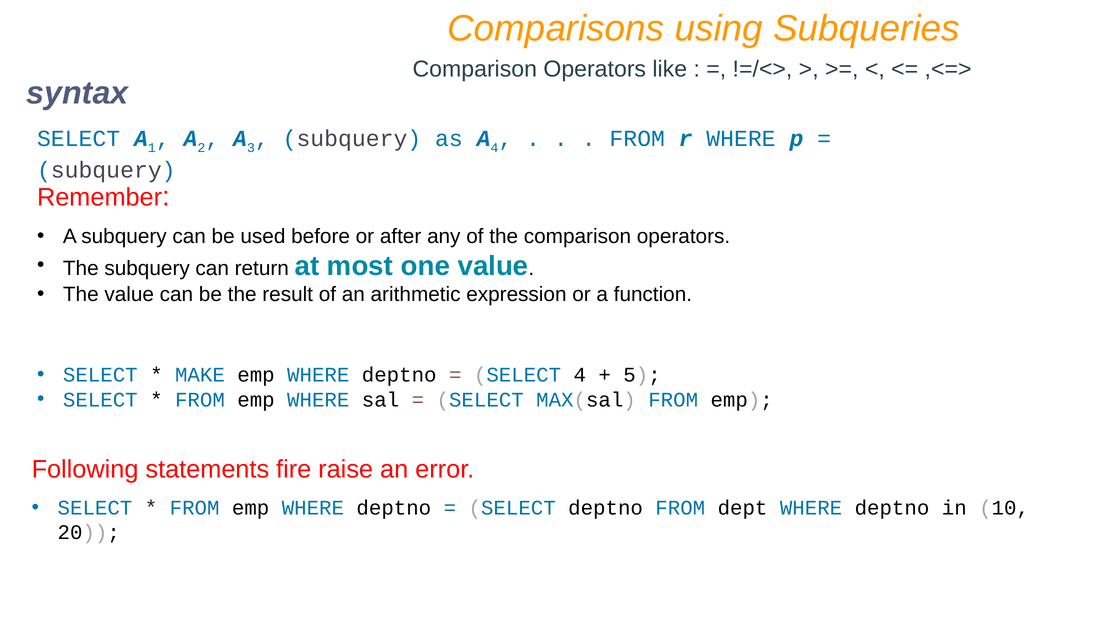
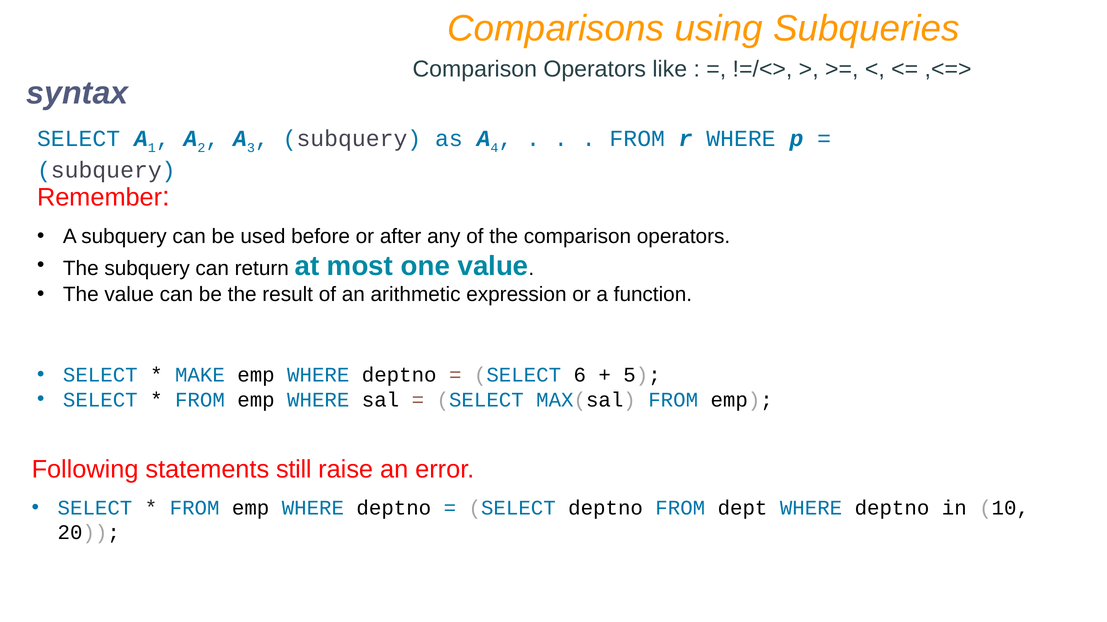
SELECT 4: 4 -> 6
fire: fire -> still
